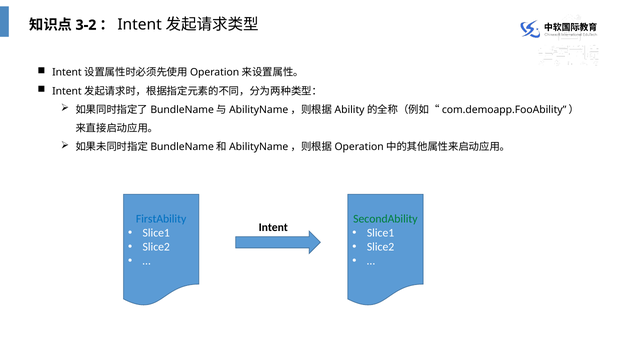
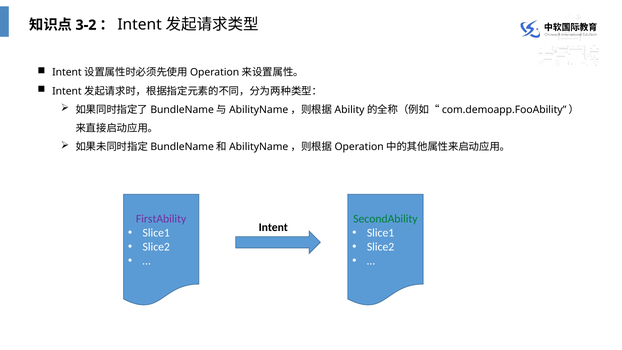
FirstAbility colour: blue -> purple
